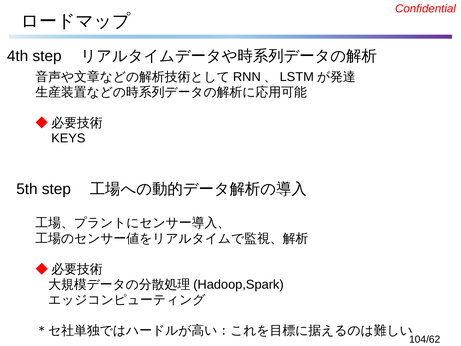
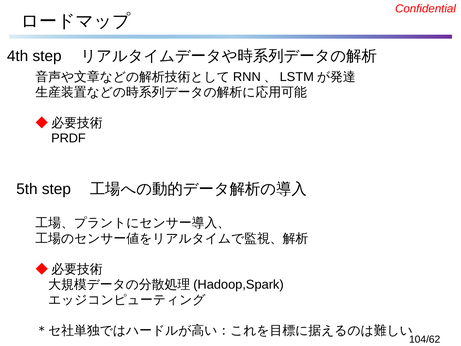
KEYS: KEYS -> PRDF
